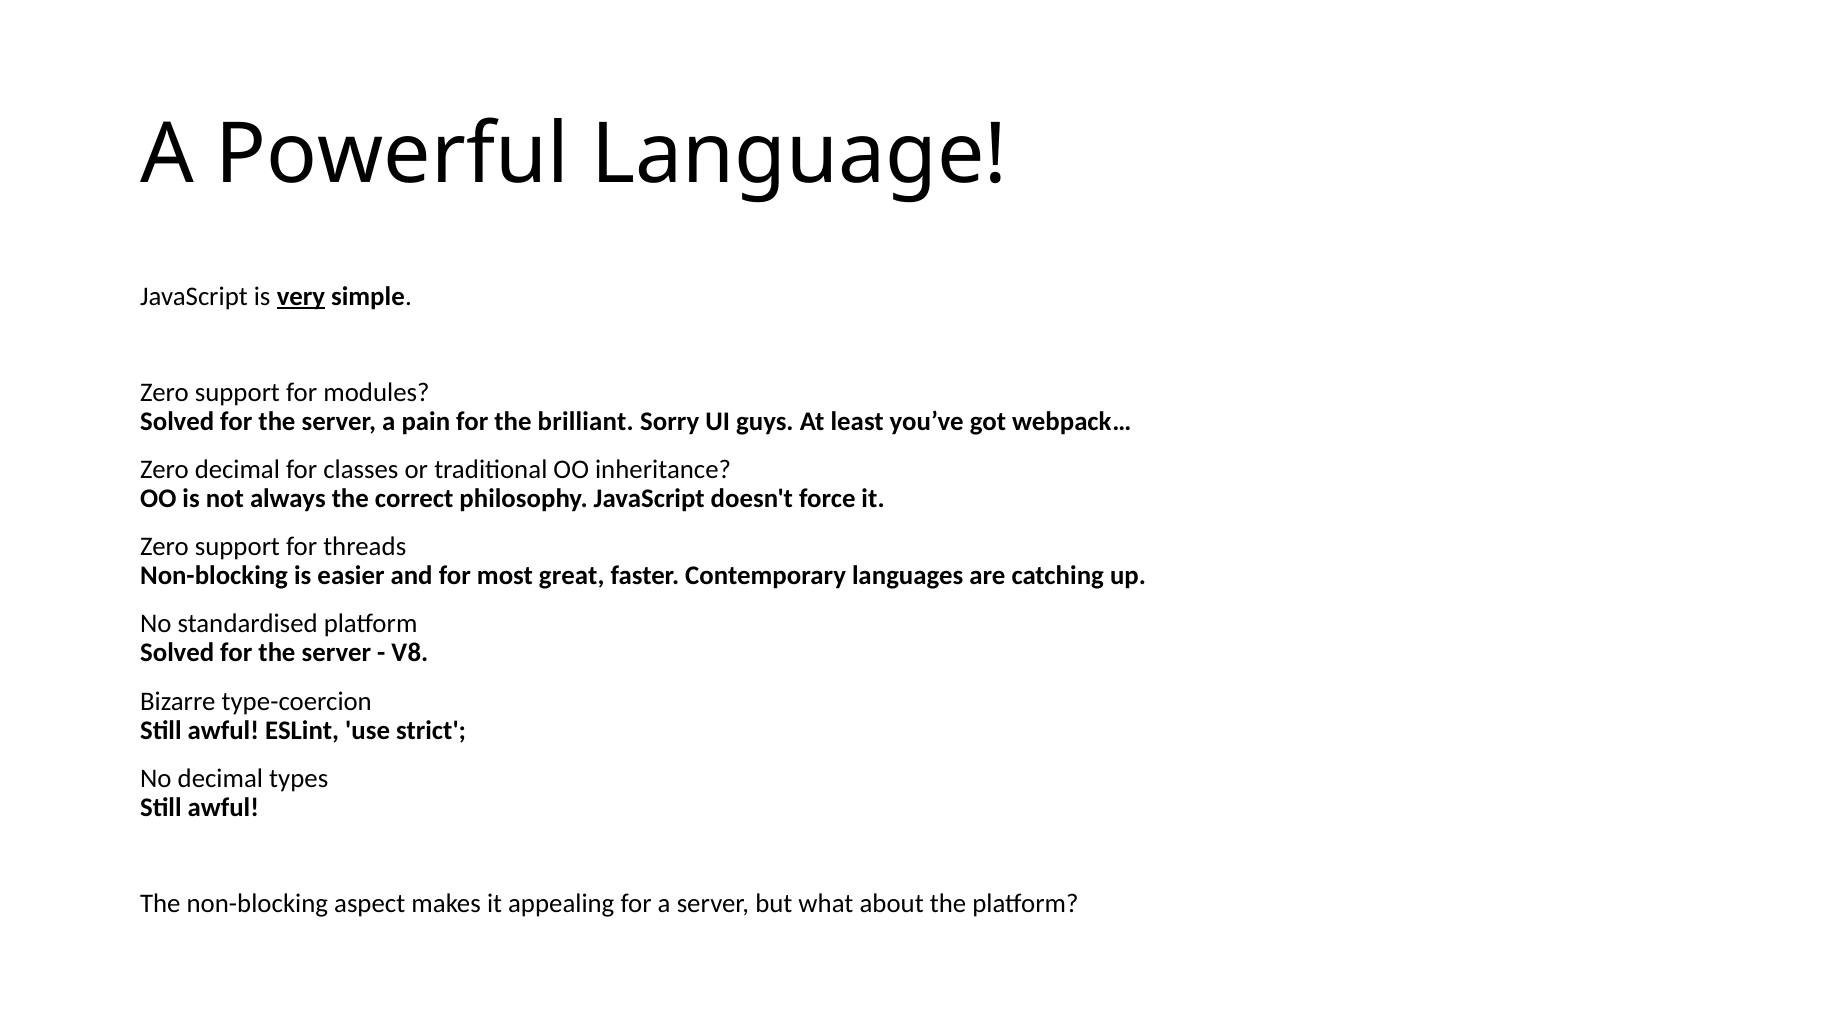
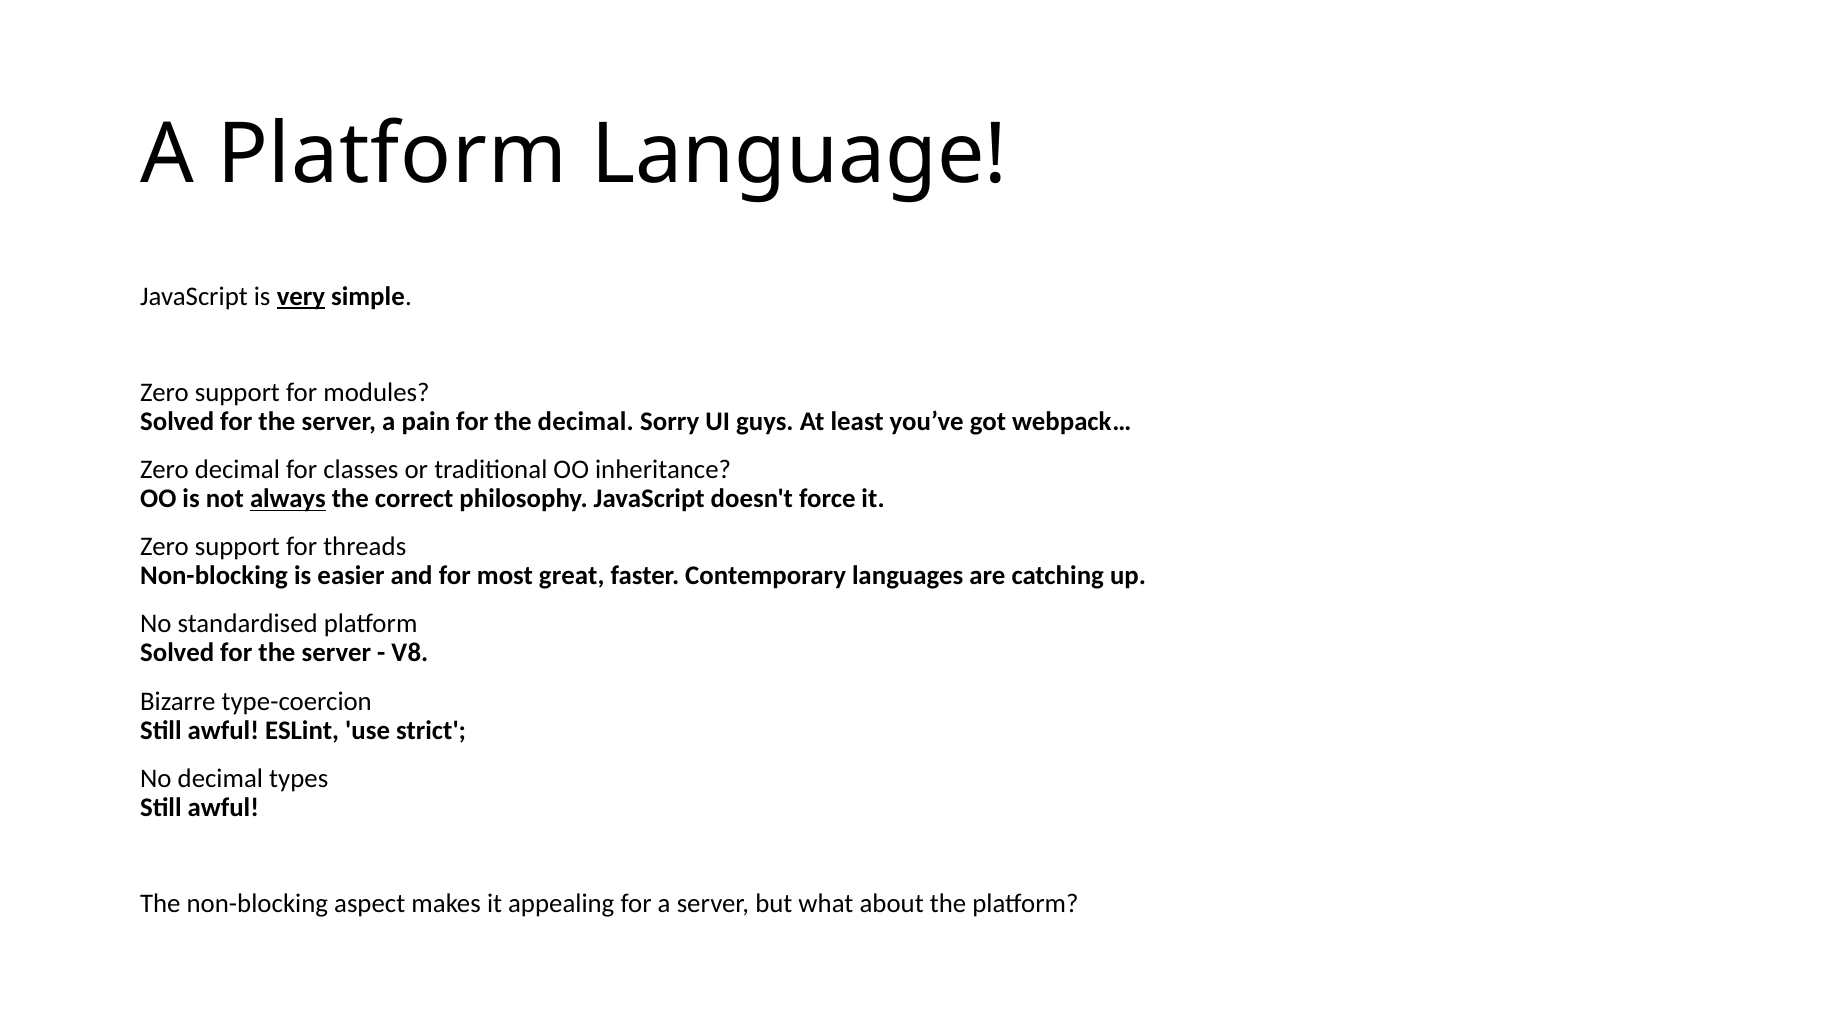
A Powerful: Powerful -> Platform
the brilliant: brilliant -> decimal
always underline: none -> present
